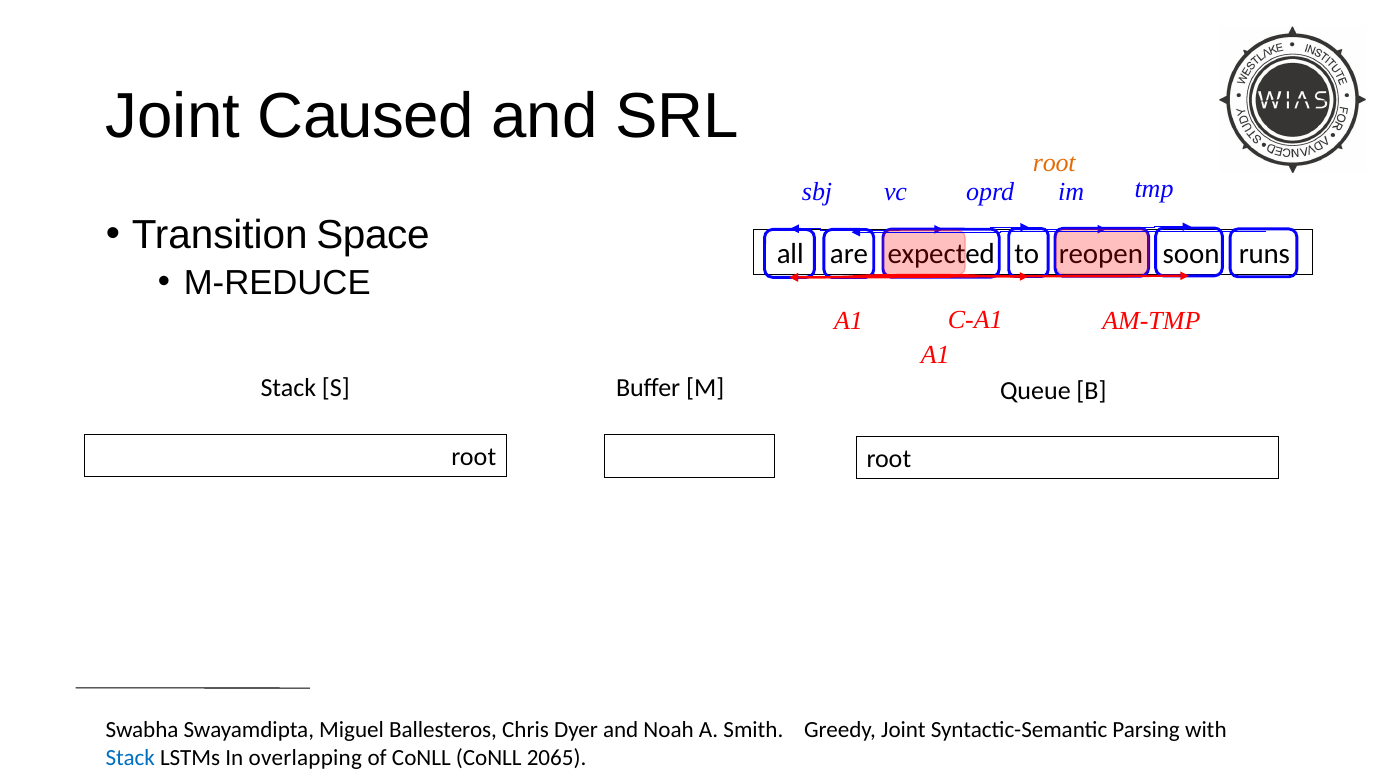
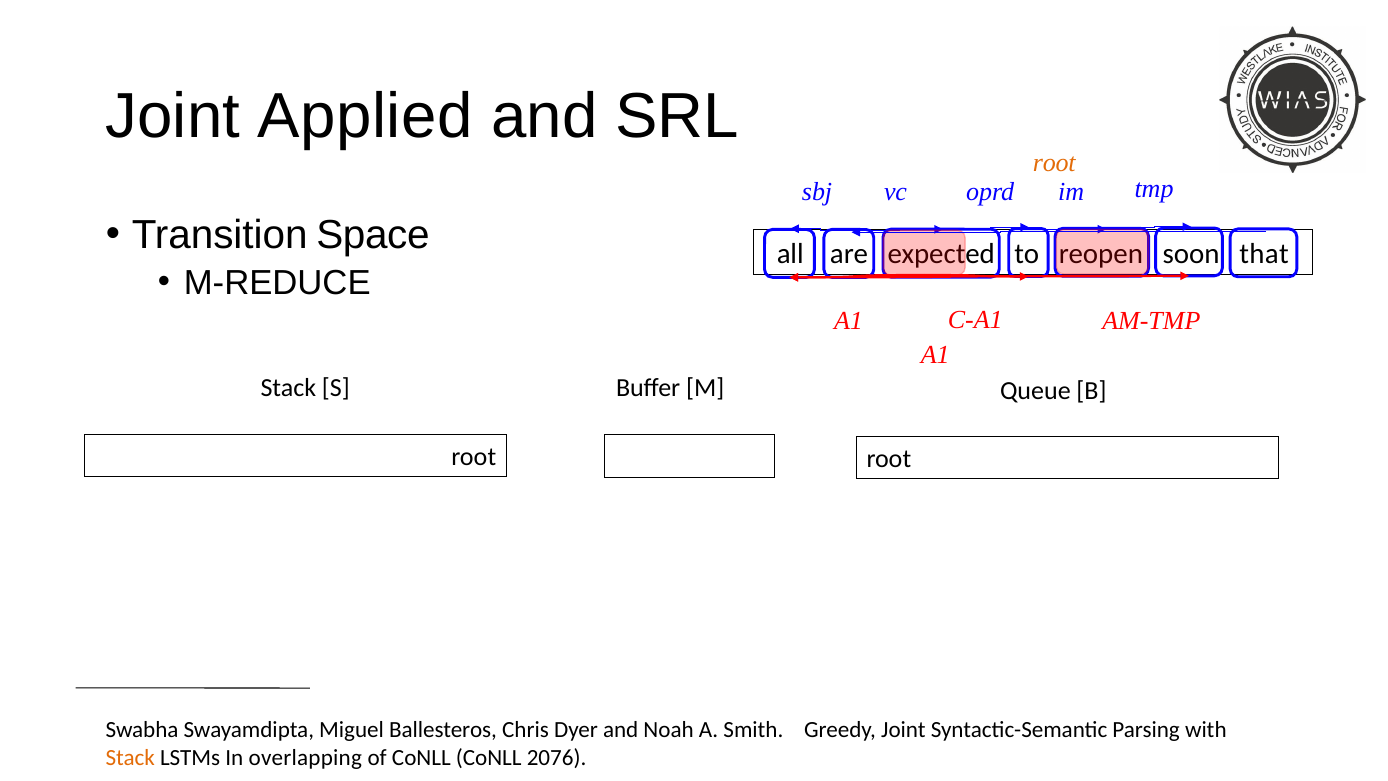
Caused: Caused -> Applied
runs: runs -> that
Stack at (130, 757) colour: blue -> orange
2065: 2065 -> 2076
